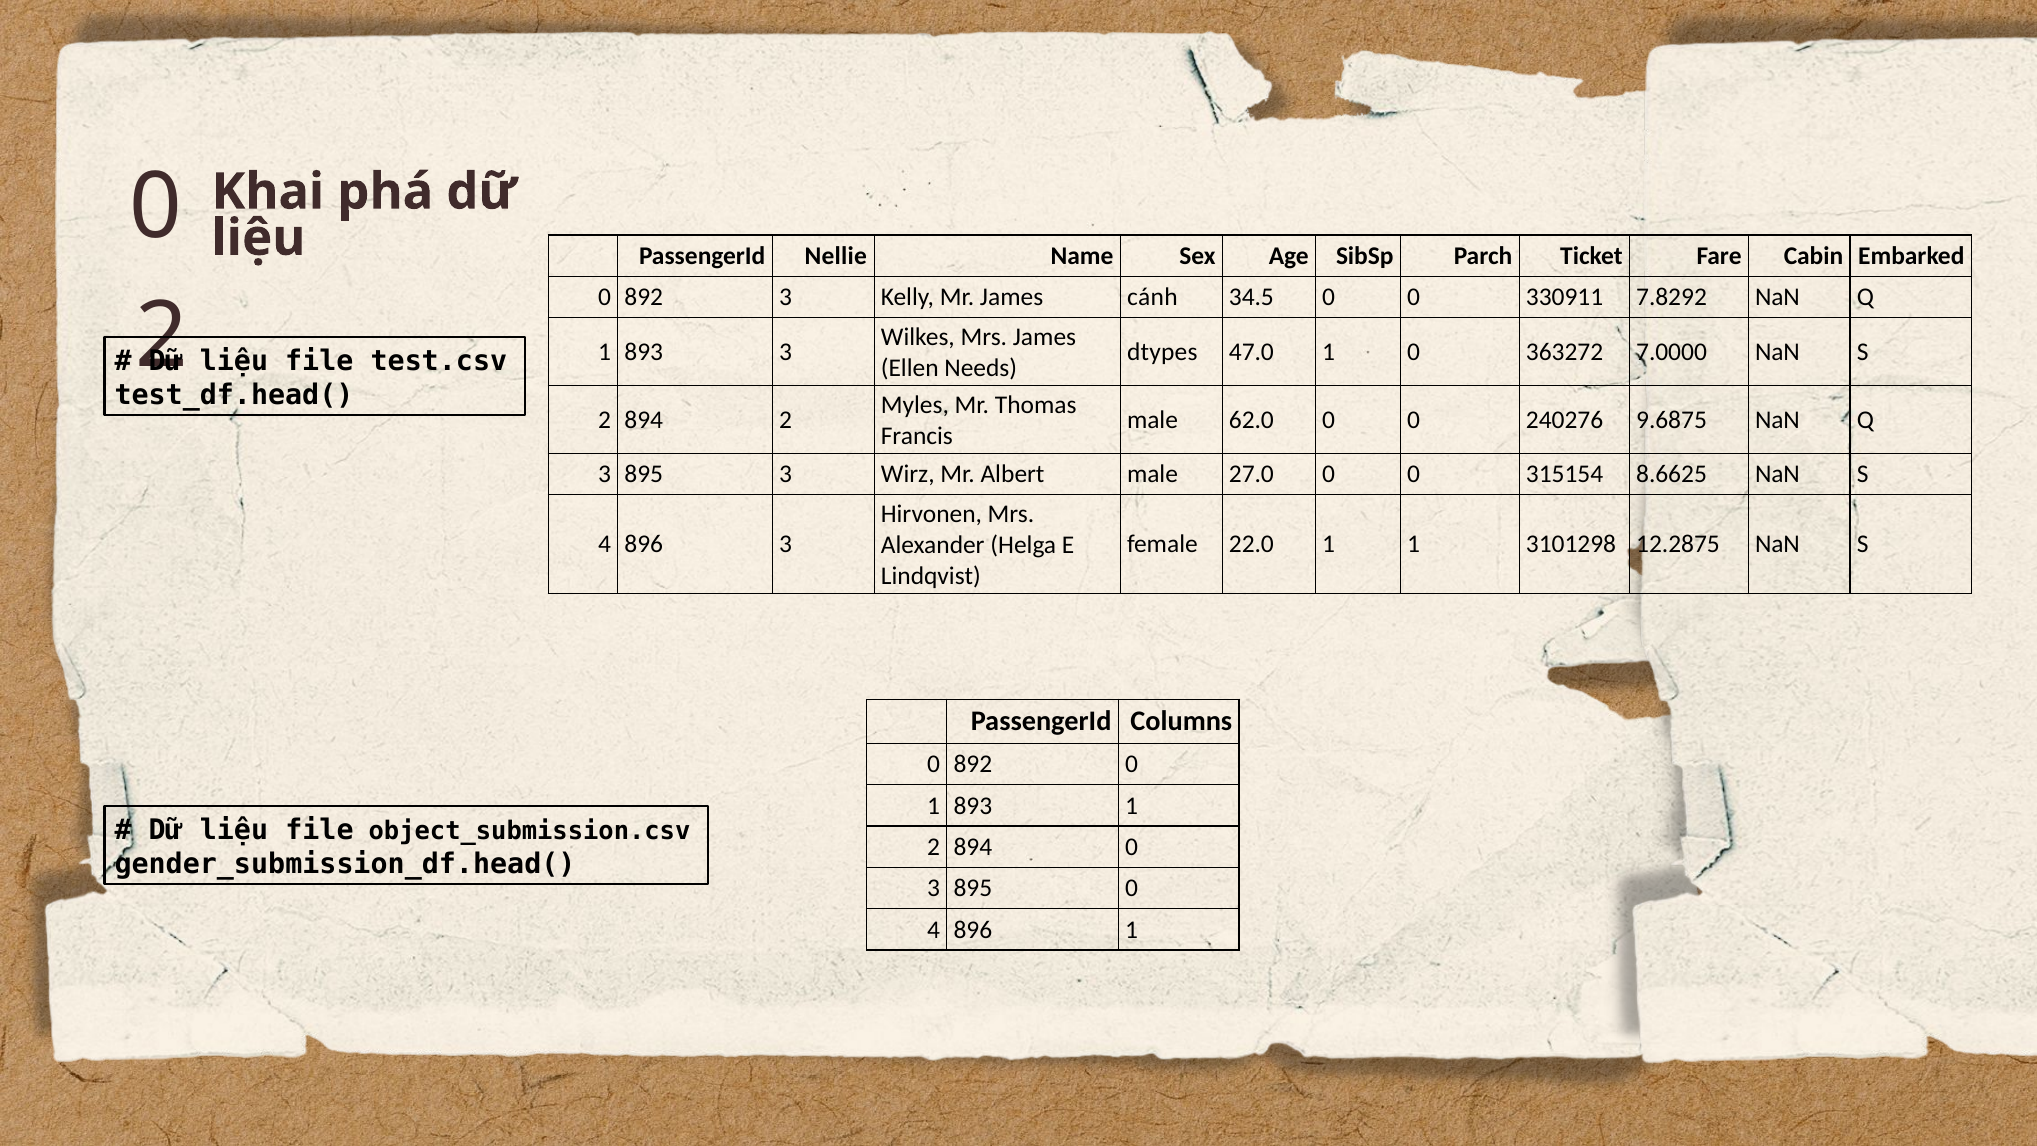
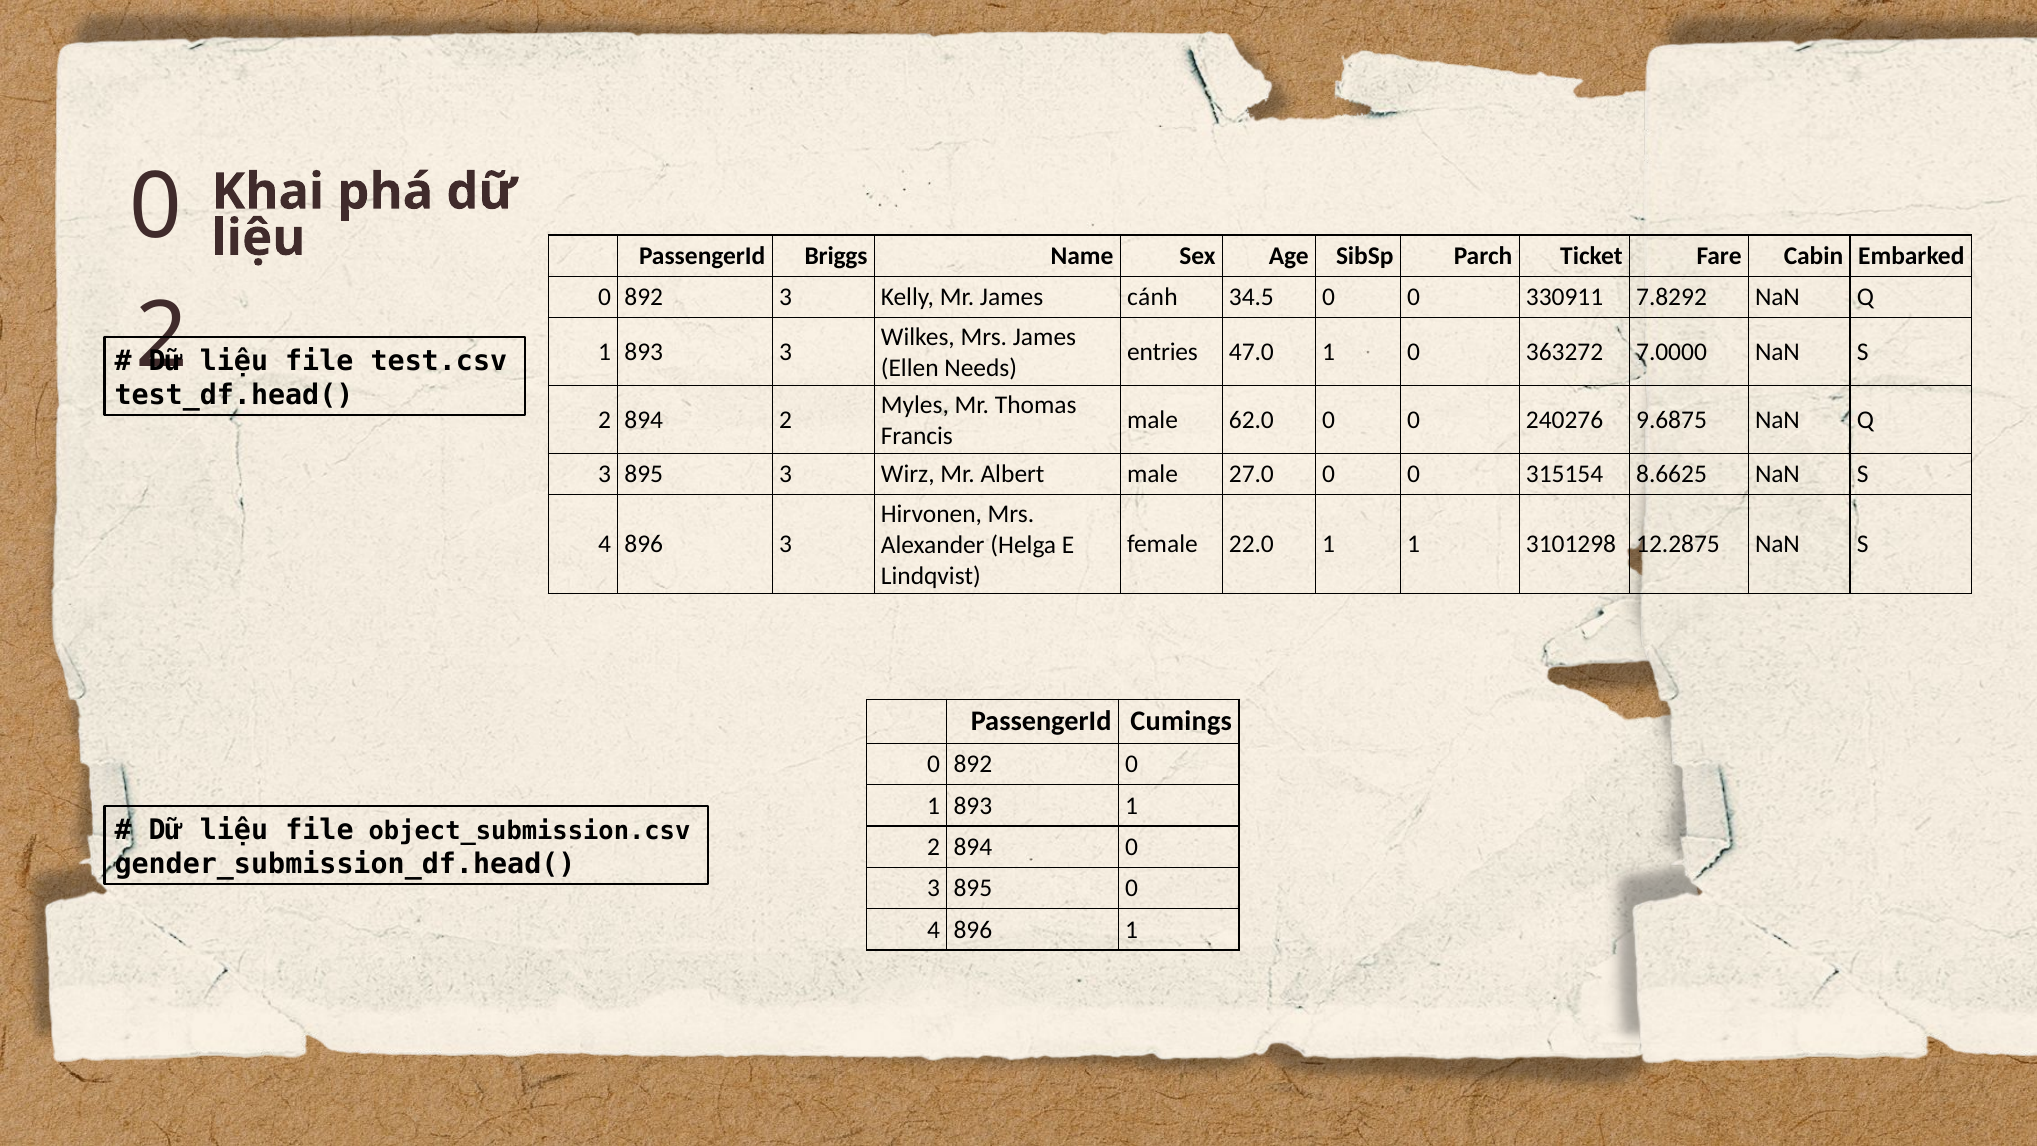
Nellie: Nellie -> Briggs
dtypes: dtypes -> entries
Columns: Columns -> Cumings
